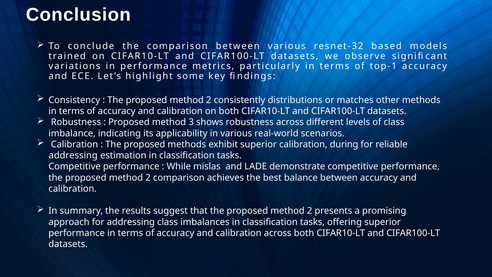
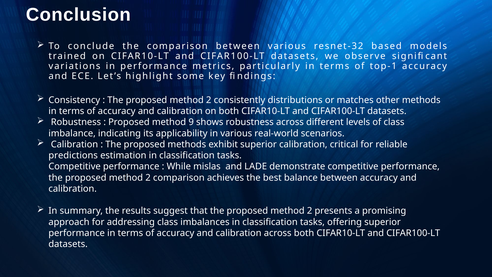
3: 3 -> 9
during: during -> critical
addressing at (73, 155): addressing -> predictions
